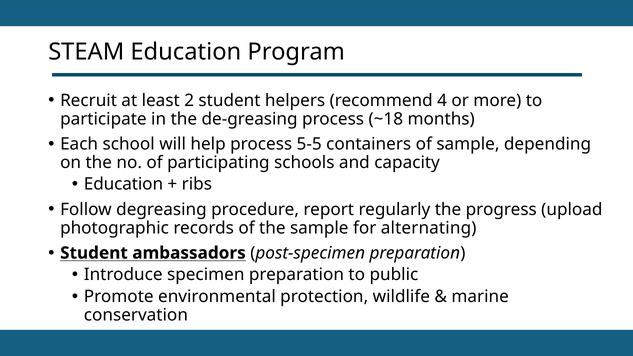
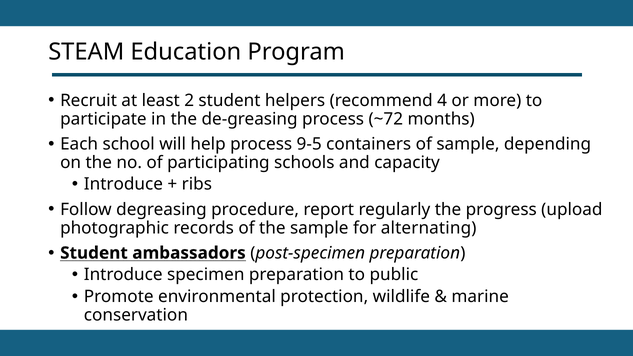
~18: ~18 -> ~72
5-5: 5-5 -> 9-5
Education at (123, 184): Education -> Introduce
